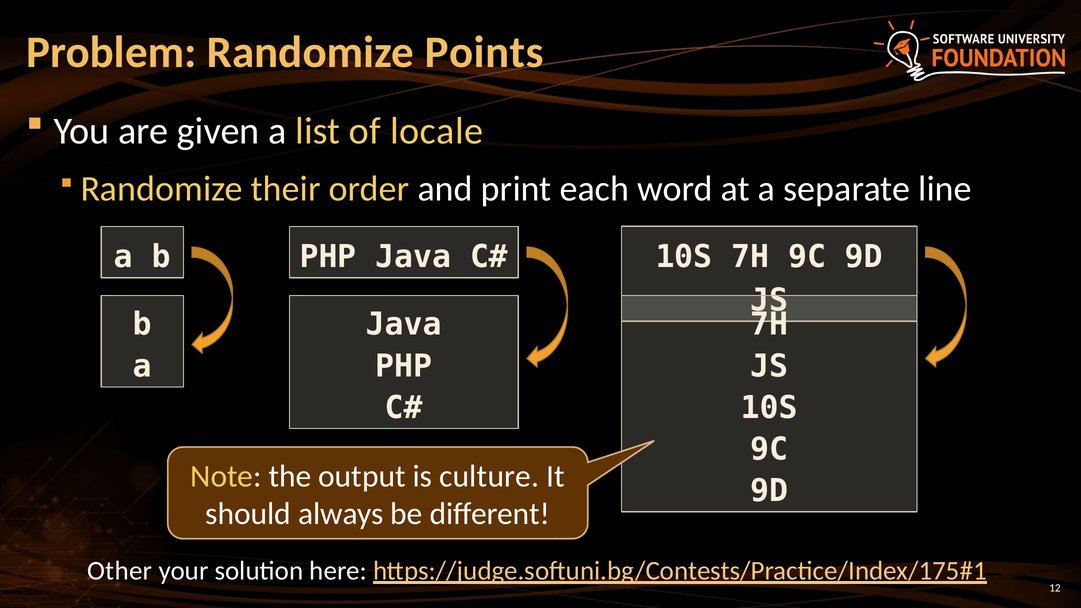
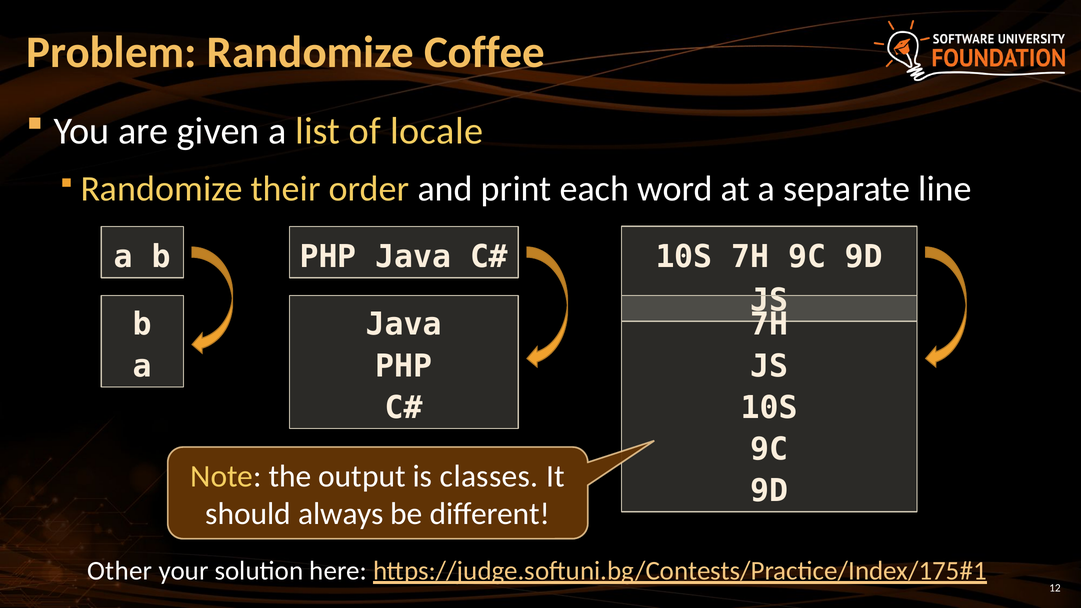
Points: Points -> Coffee
culture: culture -> classes
